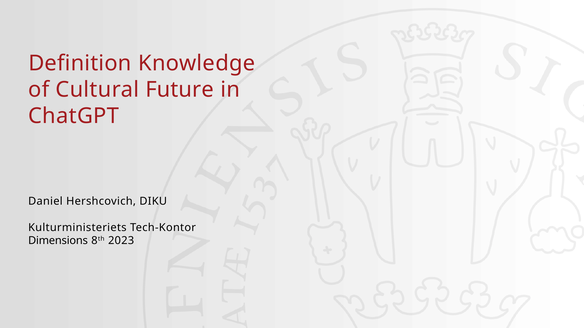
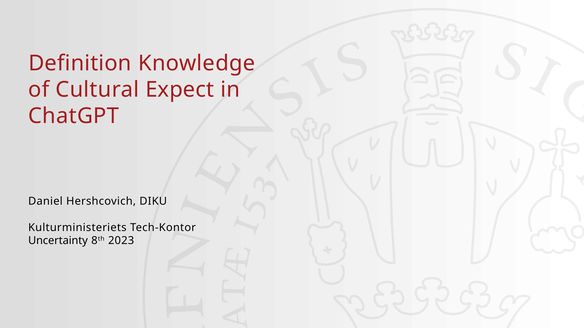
Future: Future -> Expect
Dimensions: Dimensions -> Uncertainty
